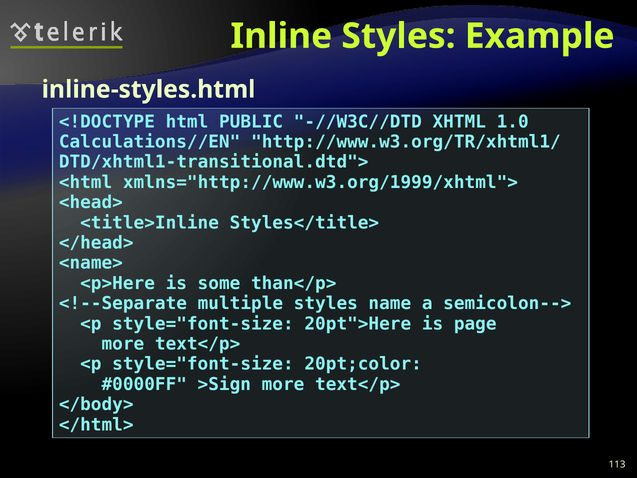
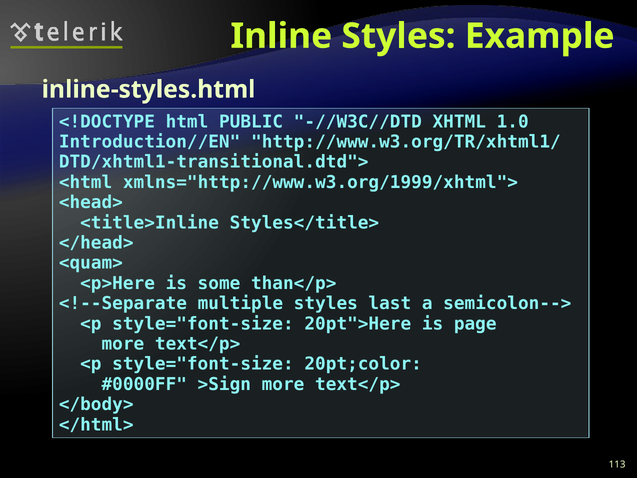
Calculations//EN: Calculations//EN -> Introduction//EN
<name>: <name> -> <quam>
name: name -> last
